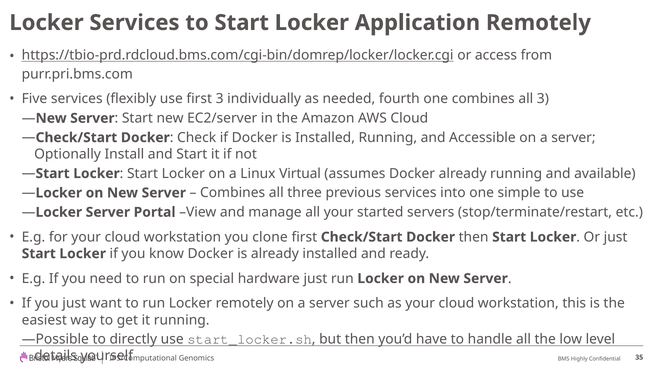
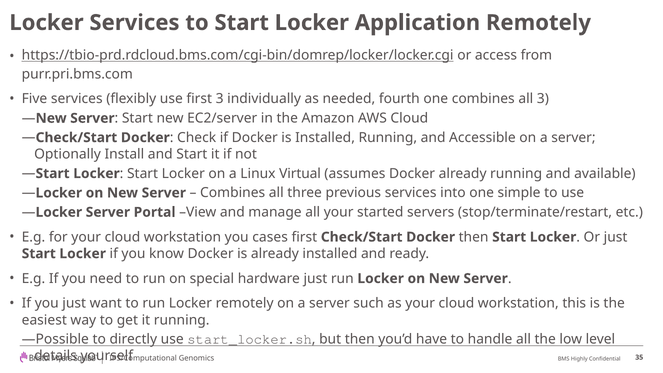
clone: clone -> cases
